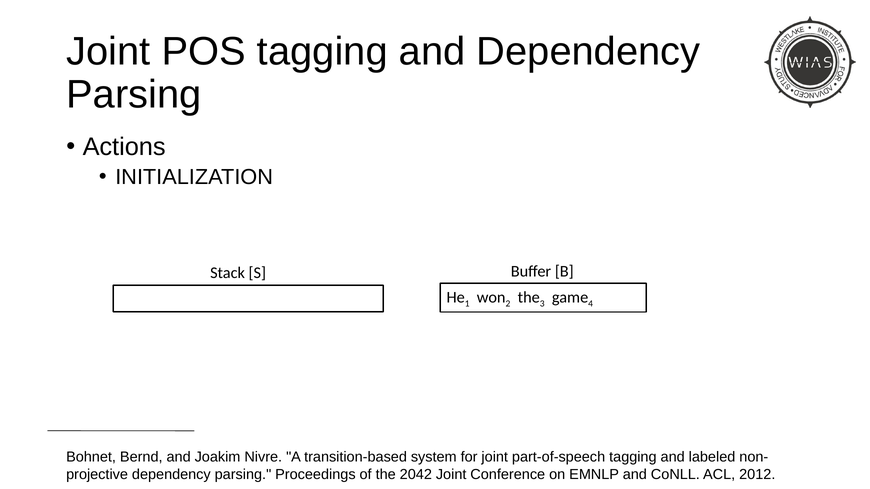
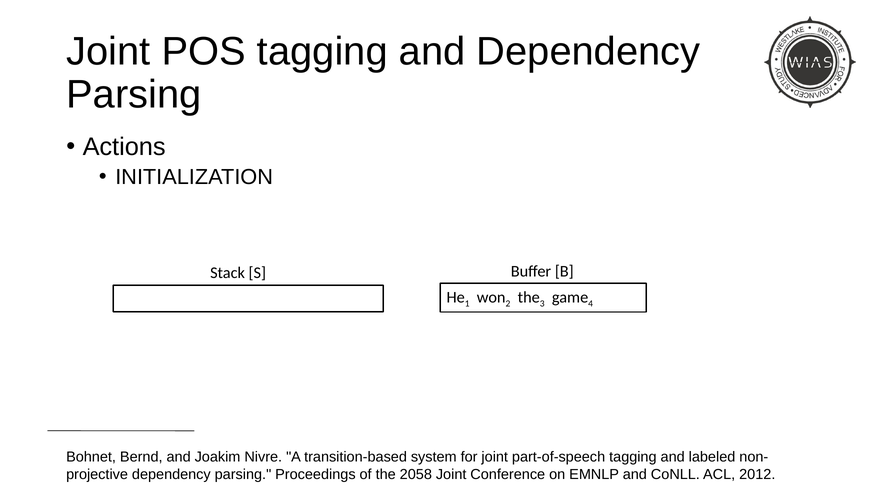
2042: 2042 -> 2058
